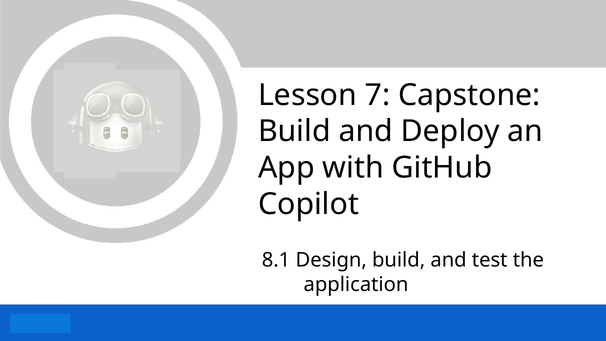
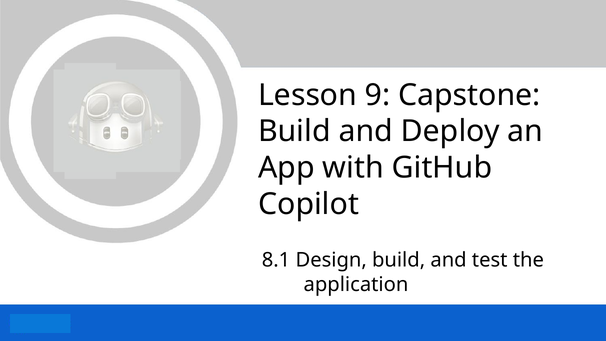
7: 7 -> 9
